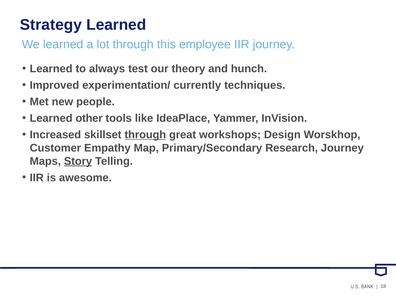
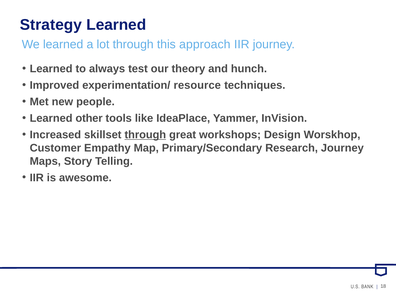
employee: employee -> approach
currently: currently -> resource
Story underline: present -> none
